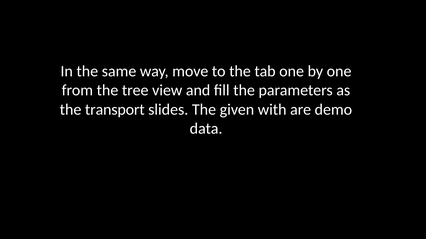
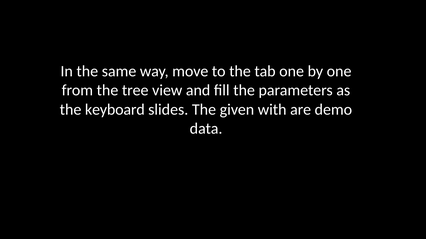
transport: transport -> keyboard
